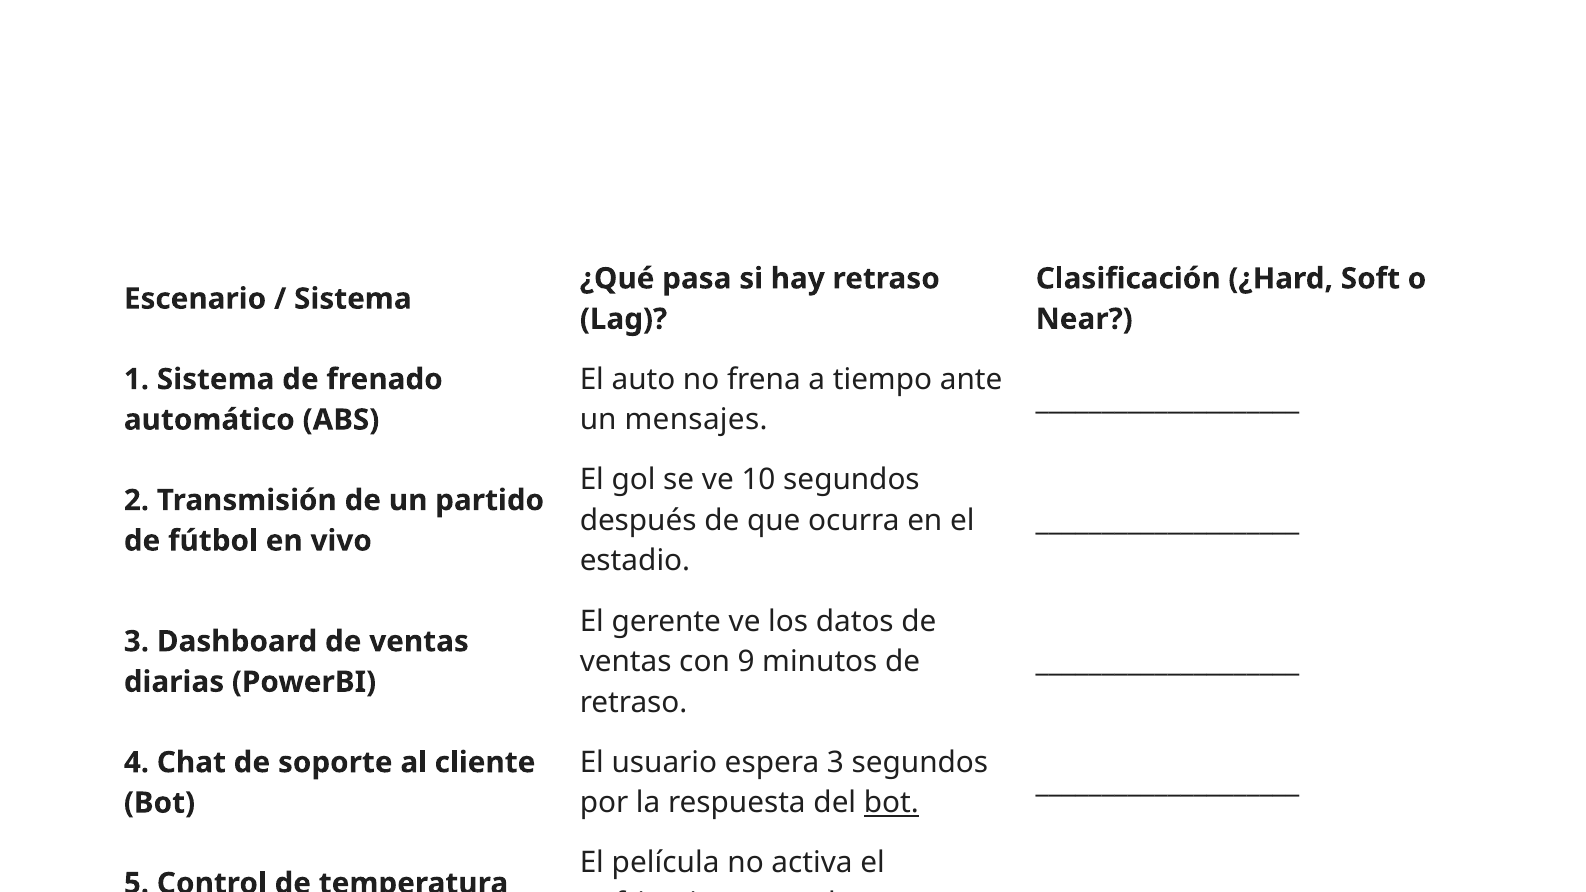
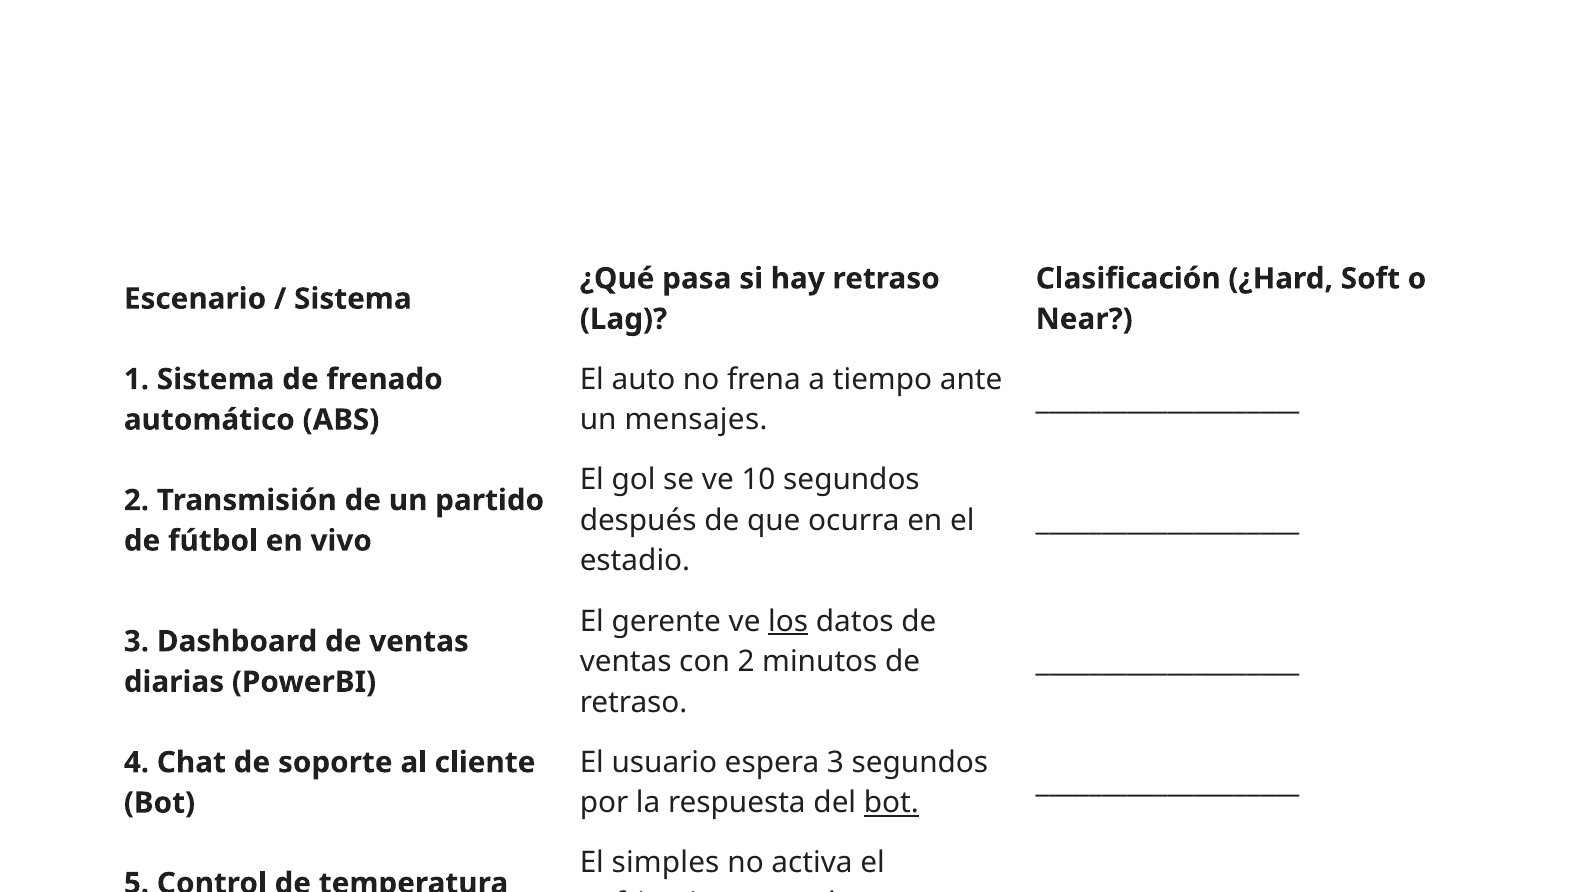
los underline: none -> present
con 9: 9 -> 2
película: película -> simples
